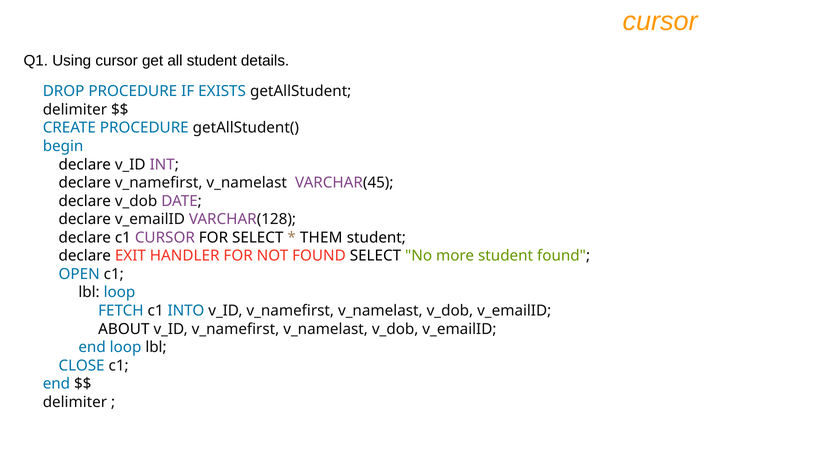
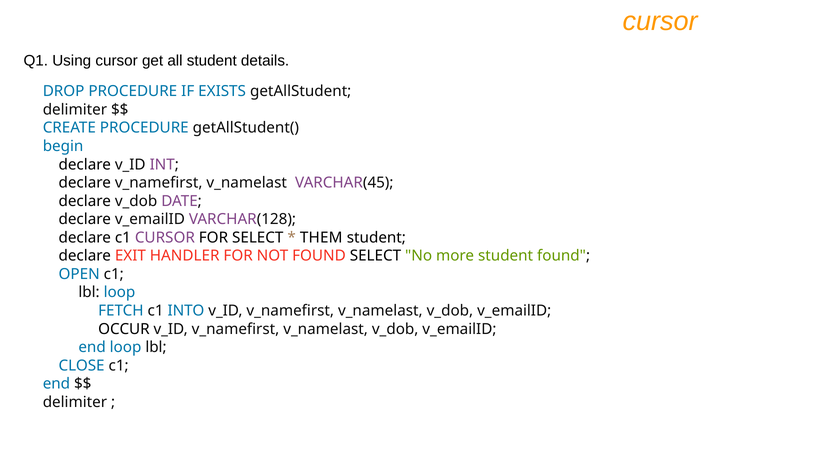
ABOUT: ABOUT -> OCCUR
